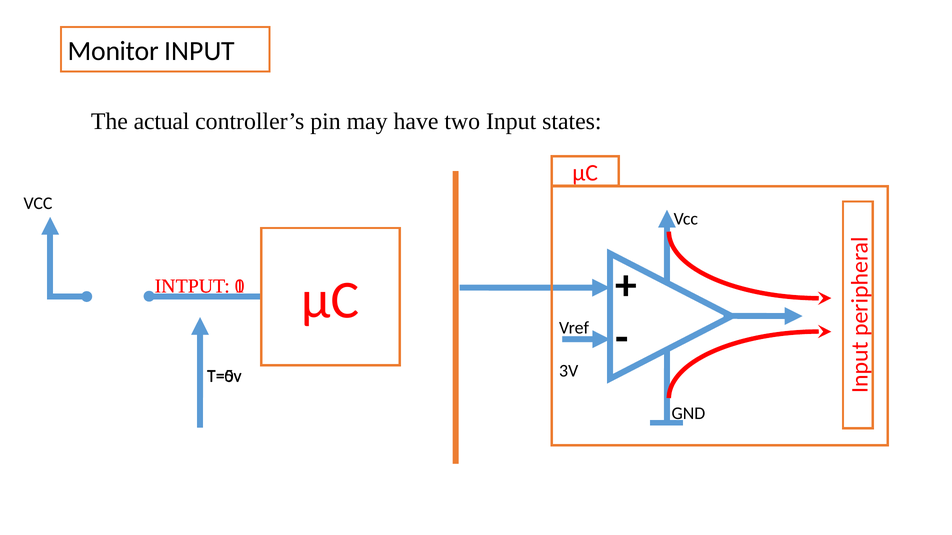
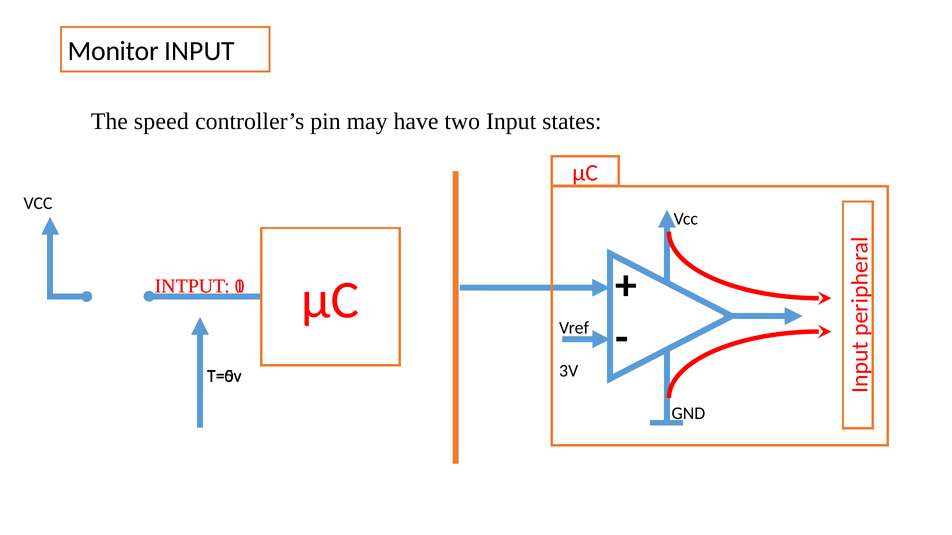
actual: actual -> speed
